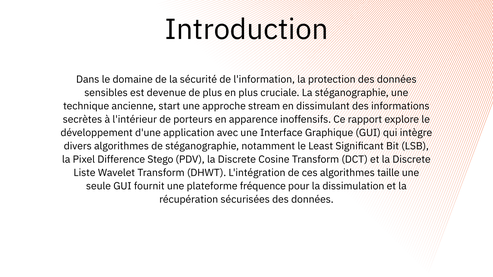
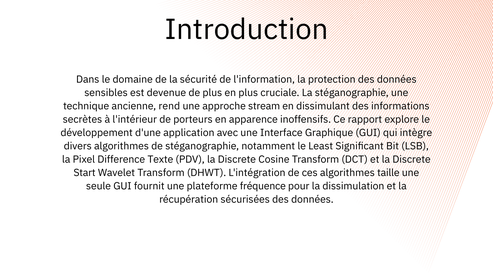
start: start -> rend
Stego: Stego -> Texte
Liste: Liste -> Start
